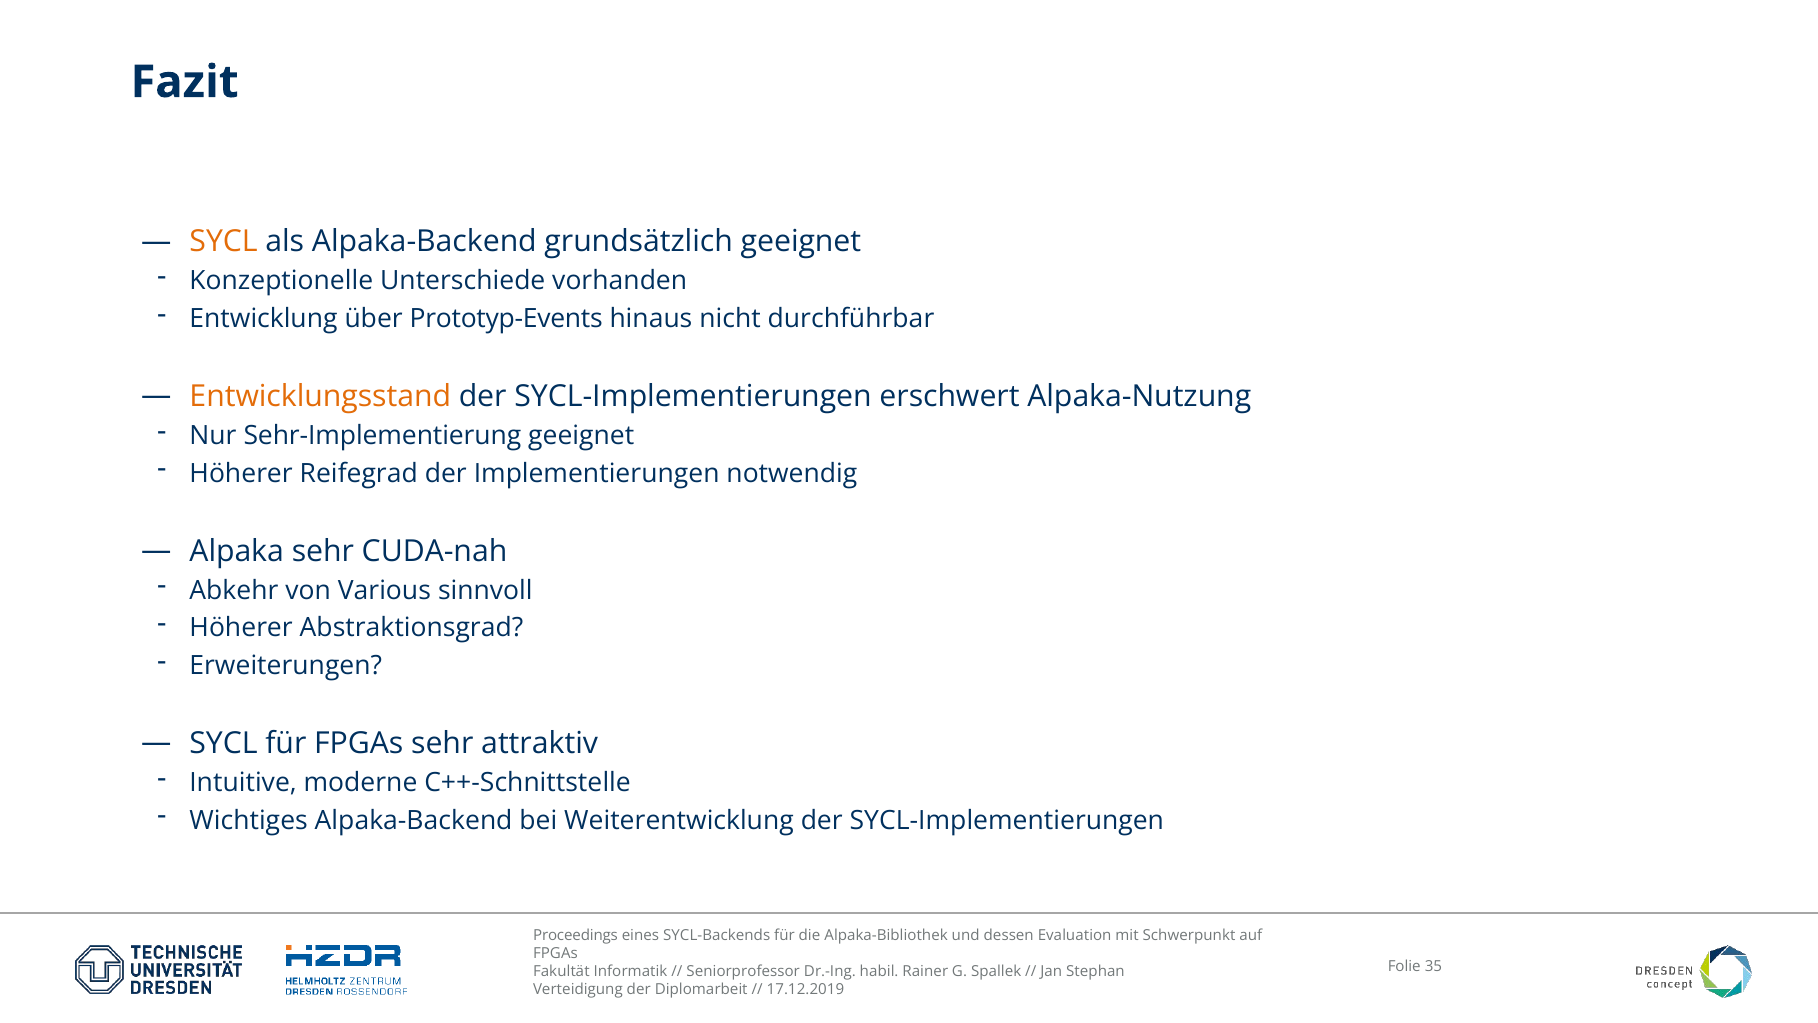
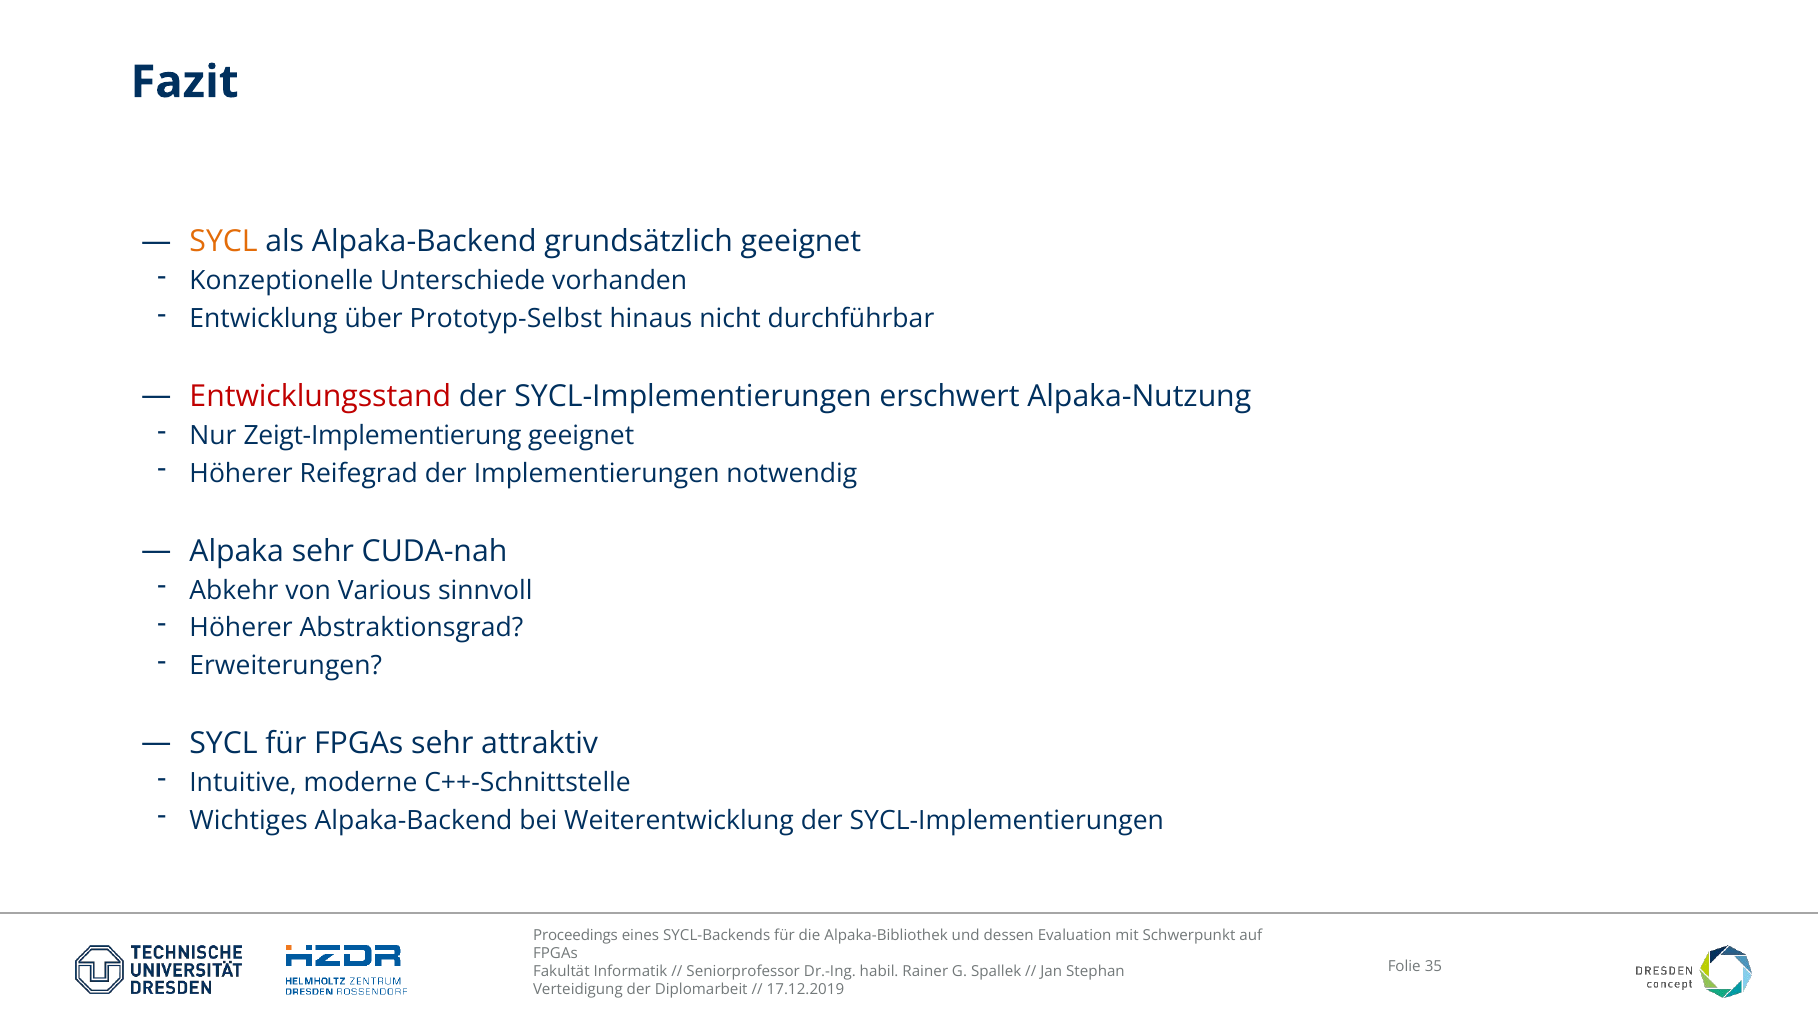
Prototyp-Events: Prototyp-Events -> Prototyp-Selbst
Entwicklungsstand colour: orange -> red
Sehr-Implementierung: Sehr-Implementierung -> Zeigt-Implementierung
